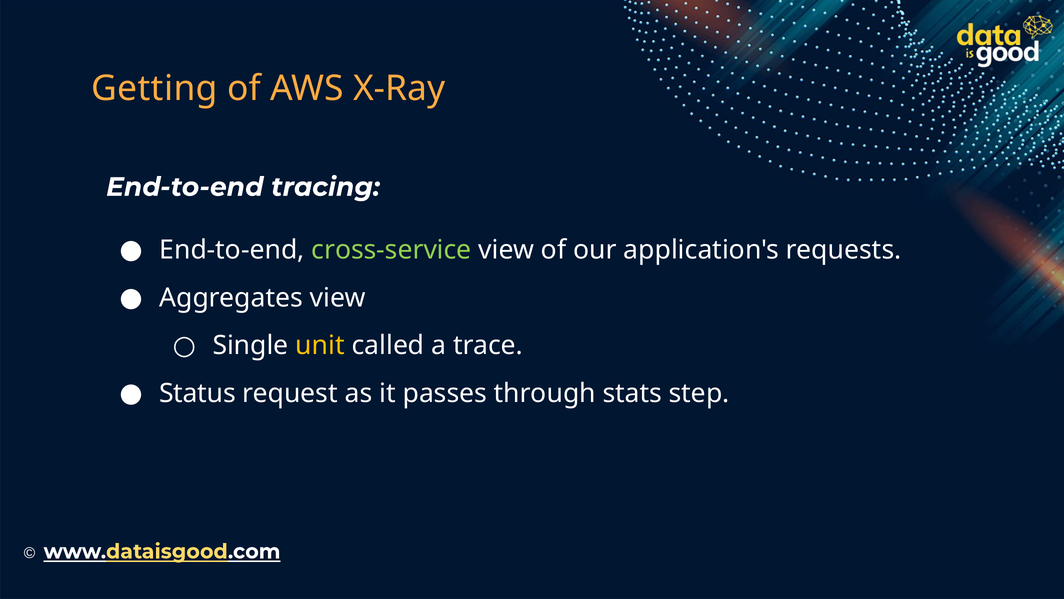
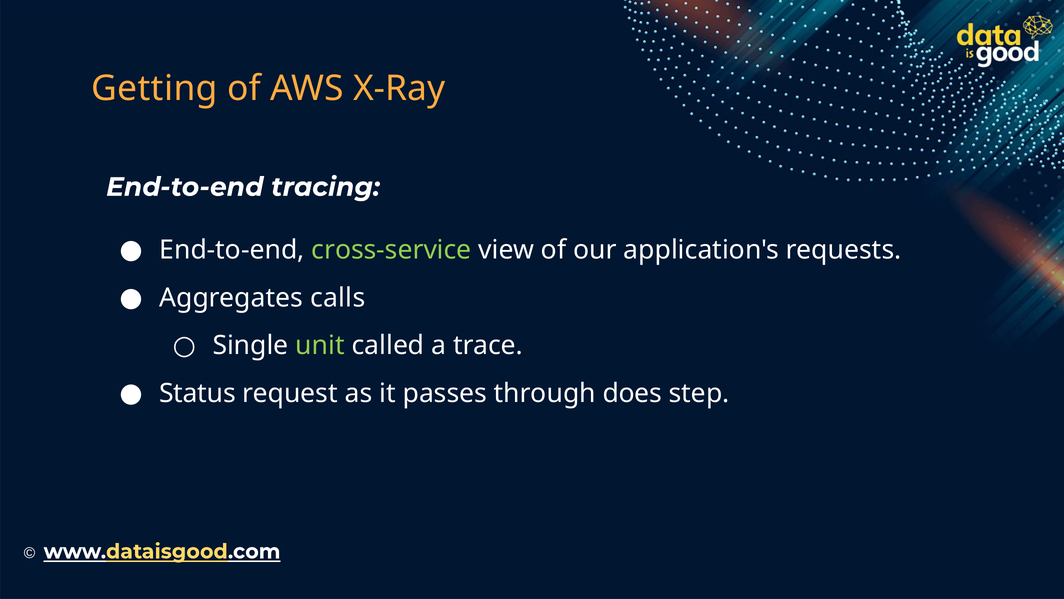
Aggregates view: view -> calls
unit colour: yellow -> light green
stats: stats -> does
